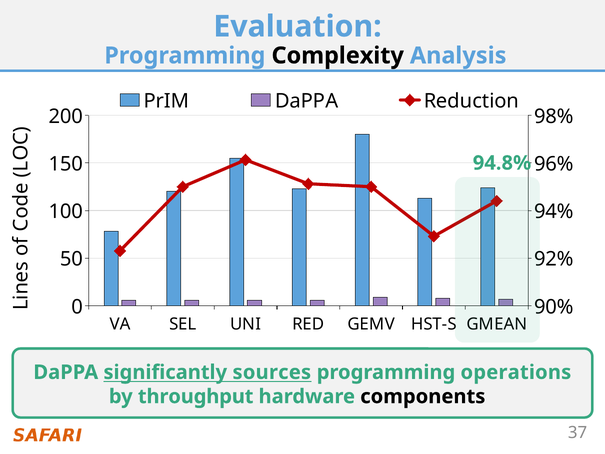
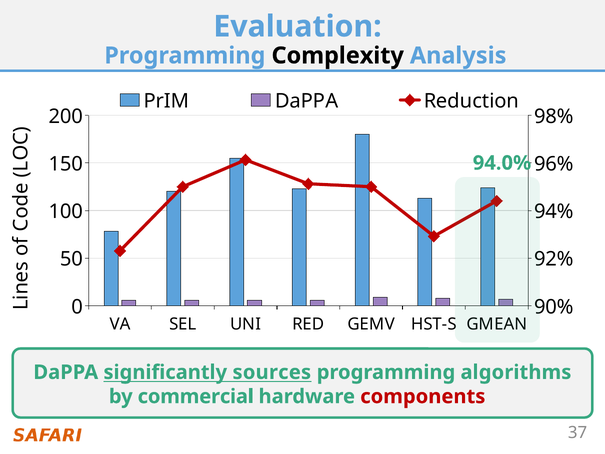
94.8%: 94.8% -> 94.0%
operations: operations -> algorithms
throughput: throughput -> commercial
components colour: black -> red
